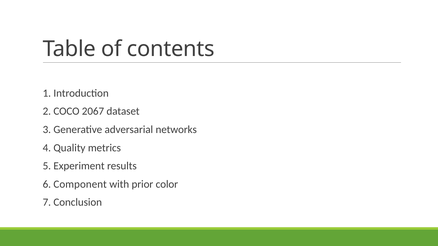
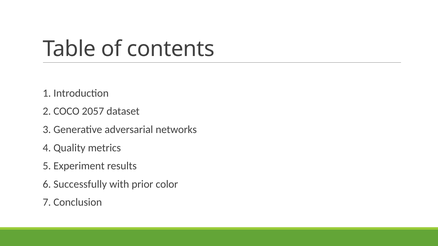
2067: 2067 -> 2057
Component: Component -> Successfully
